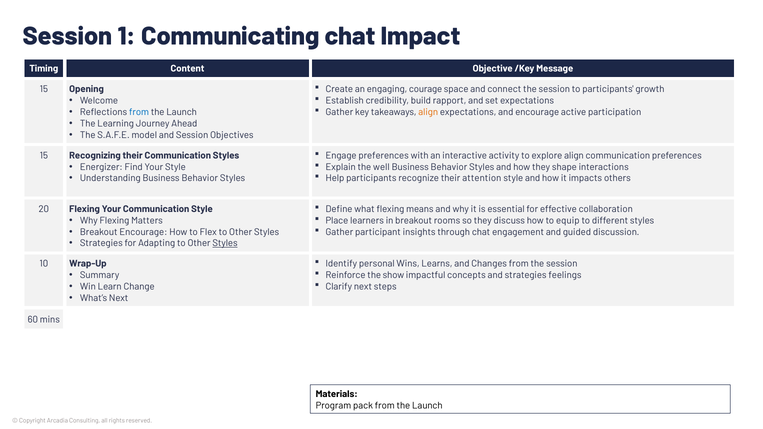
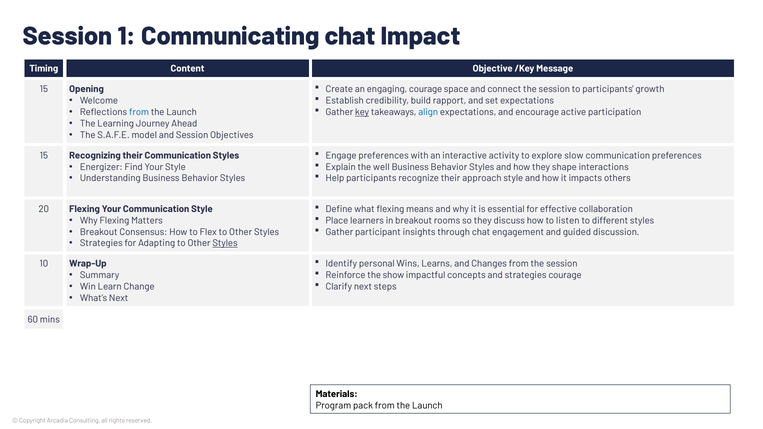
key underline: none -> present
align at (428, 112) colour: orange -> blue
explore align: align -> slow
attention: attention -> approach
equip: equip -> listen
Breakout Encourage: Encourage -> Consensus
strategies feelings: feelings -> courage
